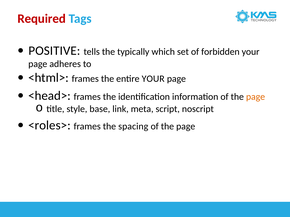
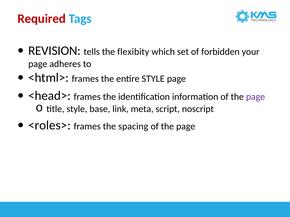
POSITIVE: POSITIVE -> REVISION
typically: typically -> flexibity
entire YOUR: YOUR -> STYLE
page at (256, 97) colour: orange -> purple
